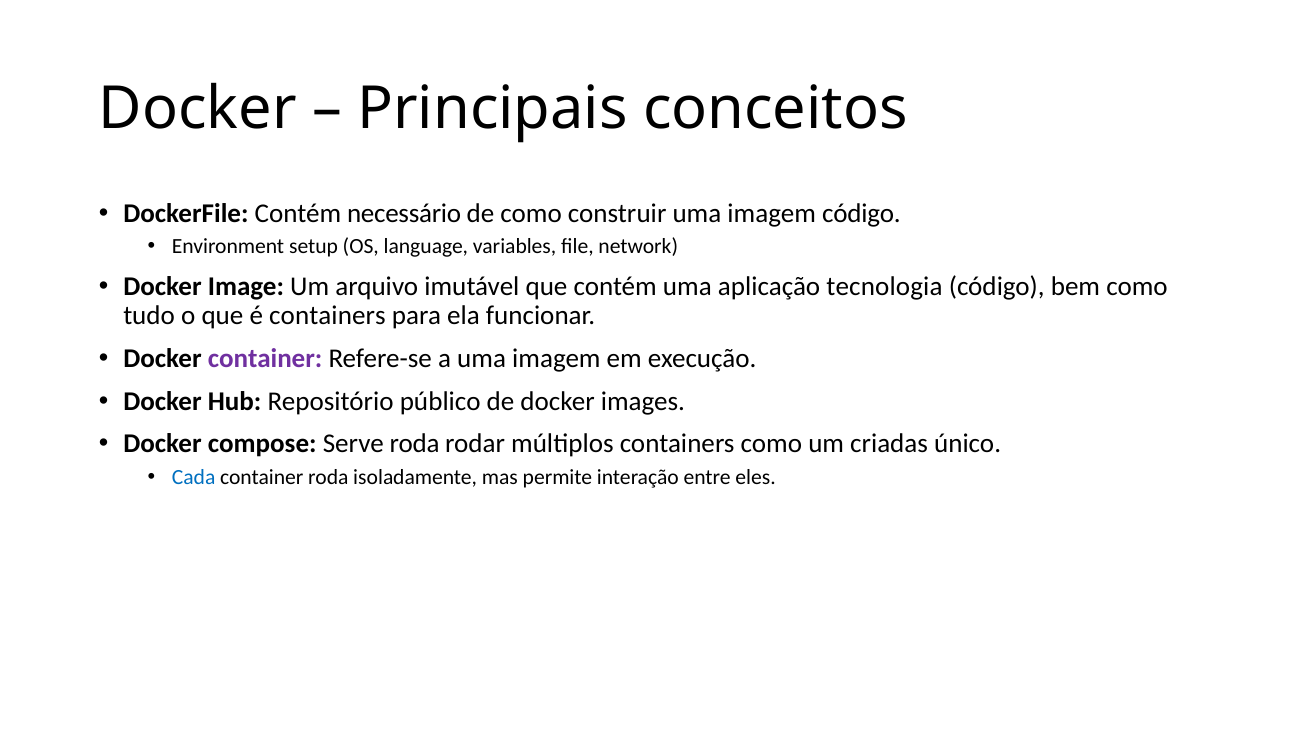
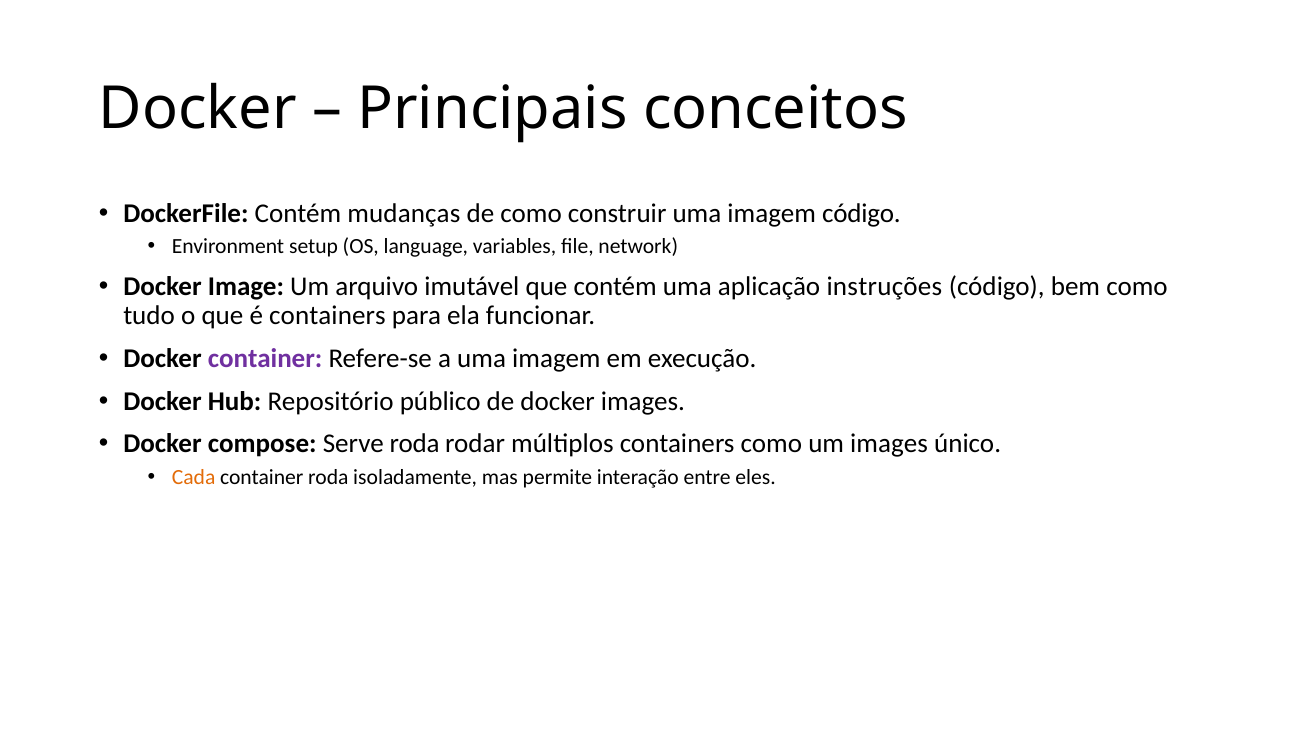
necessário: necessário -> mudanças
tecnologia: tecnologia -> instruções
um criadas: criadas -> images
Cada colour: blue -> orange
